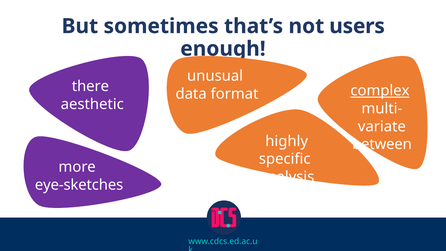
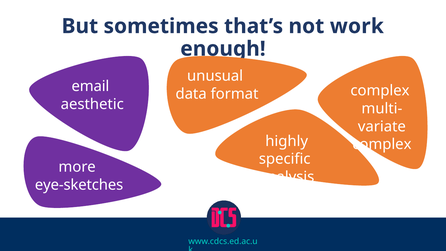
users: users -> work
there: there -> email
complex at (380, 91) underline: present -> none
between at (382, 144): between -> complex
